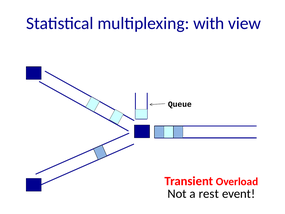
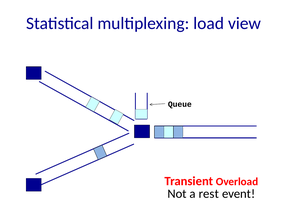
with: with -> load
